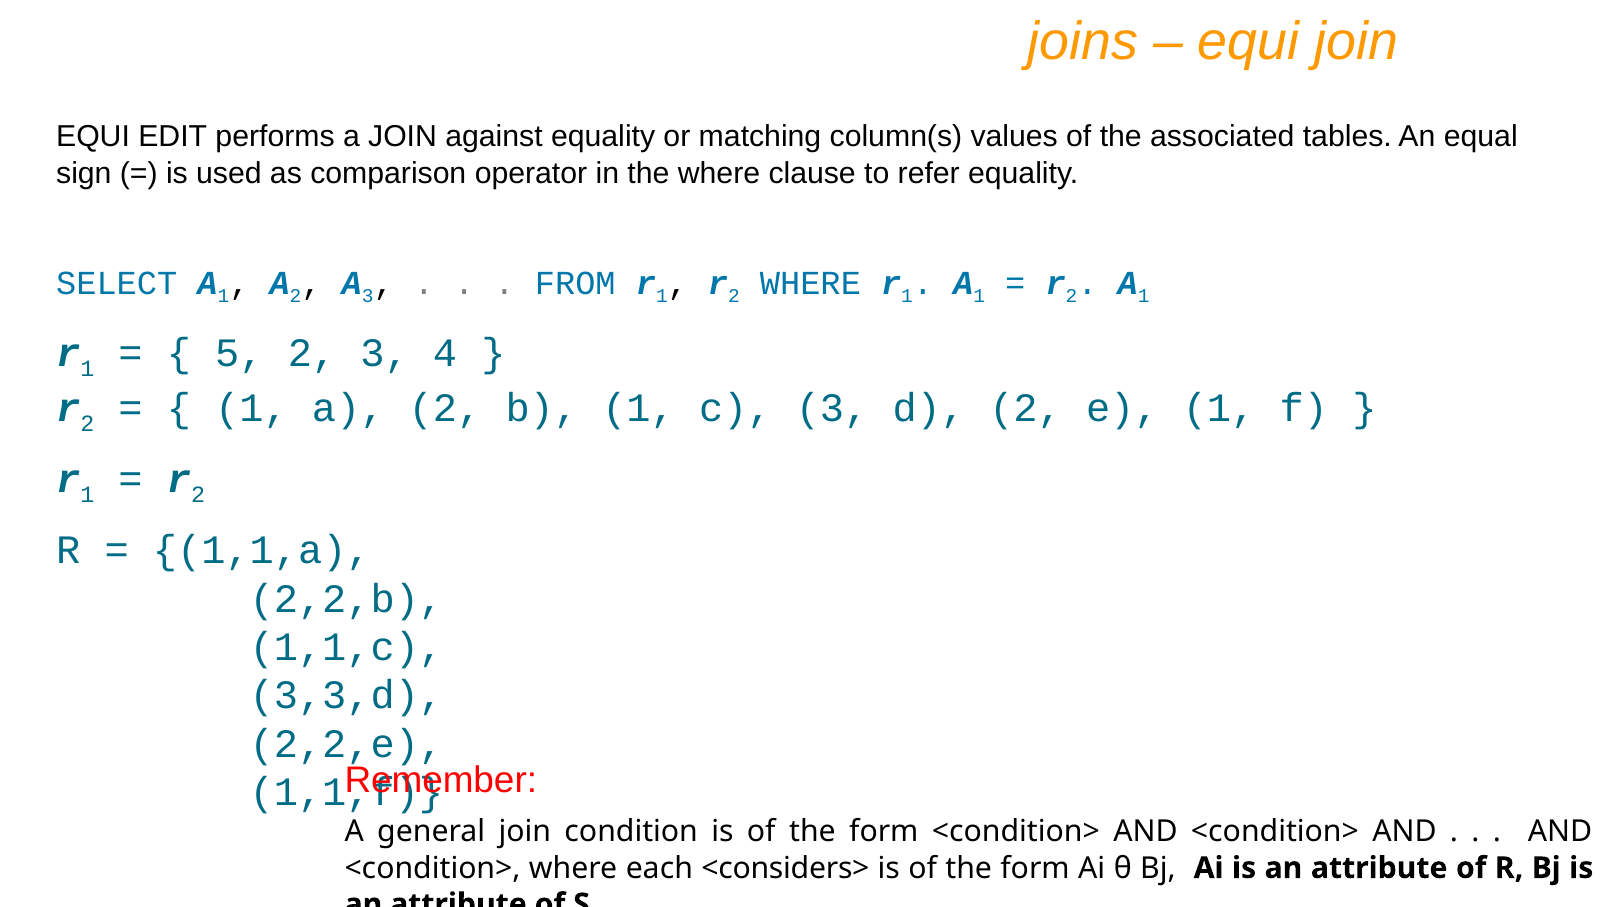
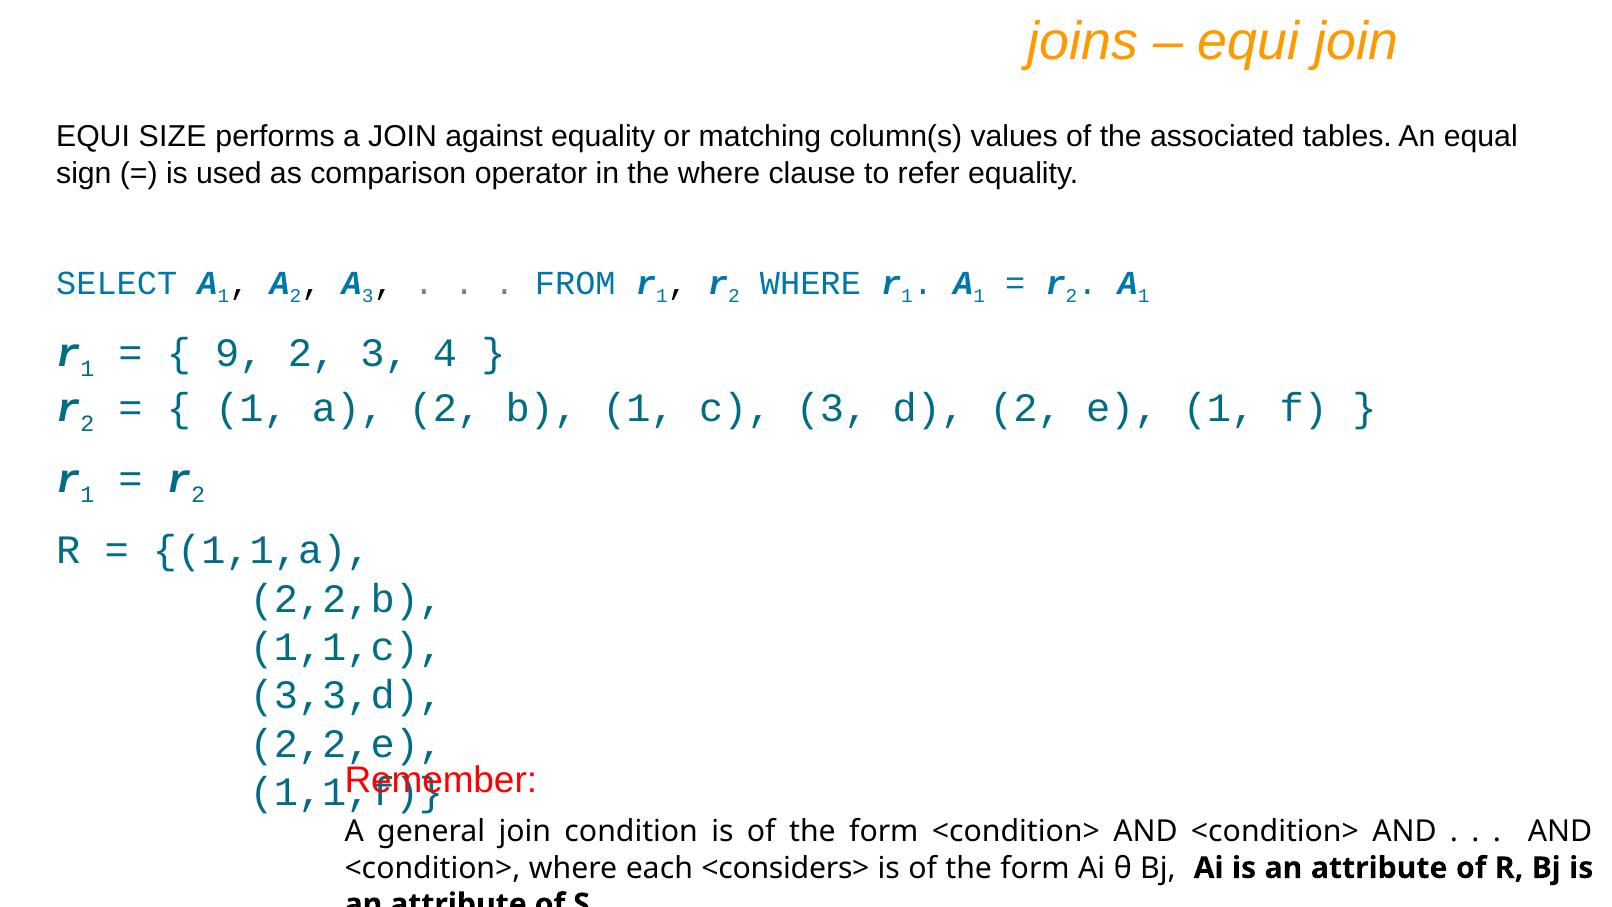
EDIT: EDIT -> SIZE
5: 5 -> 9
